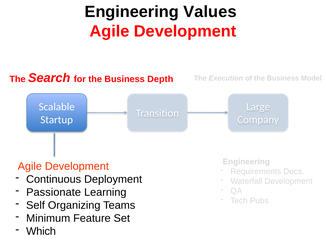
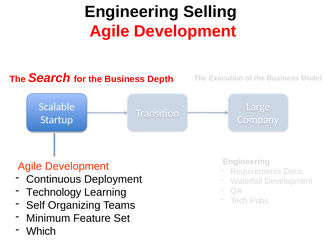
Values: Values -> Selling
Passionate: Passionate -> Technology
